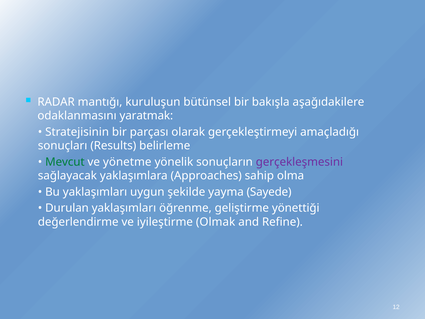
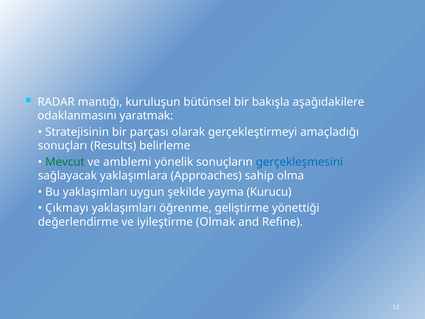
yönetme: yönetme -> amblemi
gerçekleşmesini colour: purple -> blue
Sayede: Sayede -> Kurucu
Durulan: Durulan -> Çıkmayı
